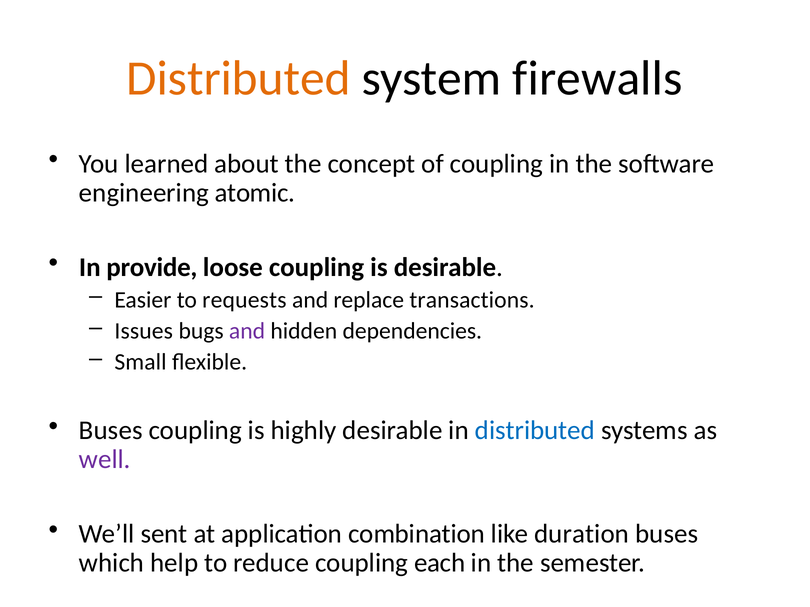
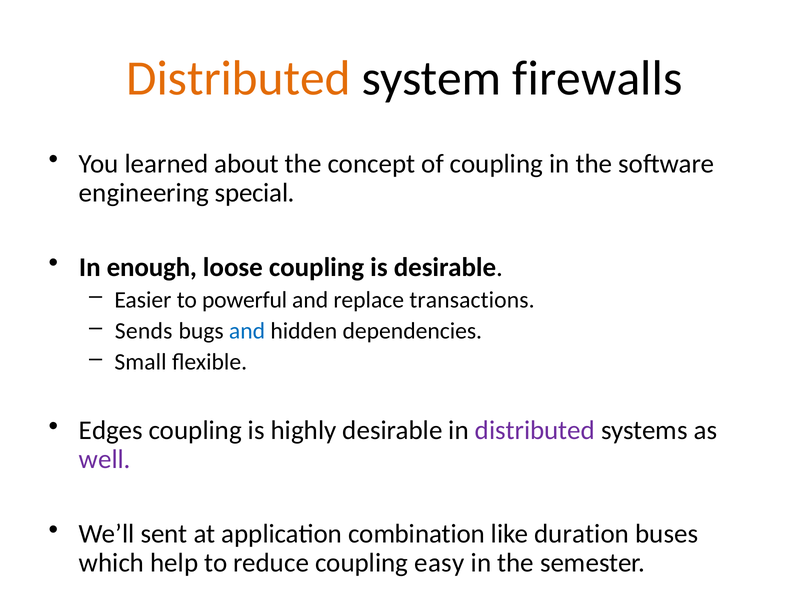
atomic: atomic -> special
provide: provide -> enough
requests: requests -> powerful
Issues: Issues -> Sends
and at (247, 331) colour: purple -> blue
Buses at (111, 431): Buses -> Edges
distributed at (535, 431) colour: blue -> purple
each: each -> easy
